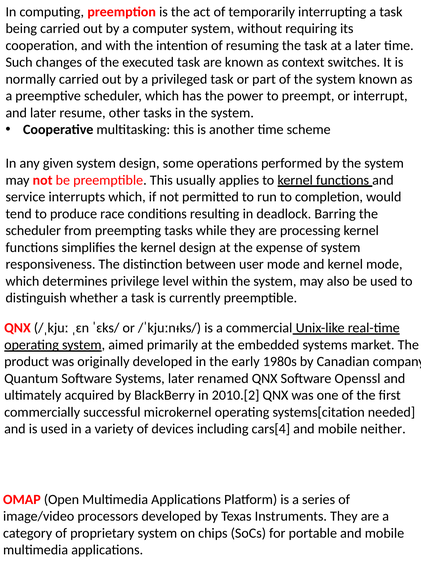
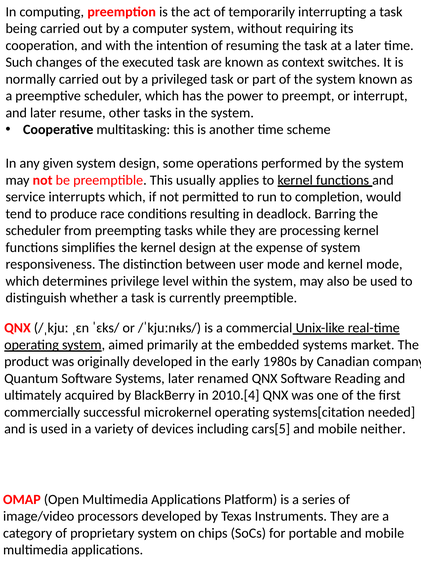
Openssl: Openssl -> Reading
2010.[2: 2010.[2 -> 2010.[4
cars[4: cars[4 -> cars[5
